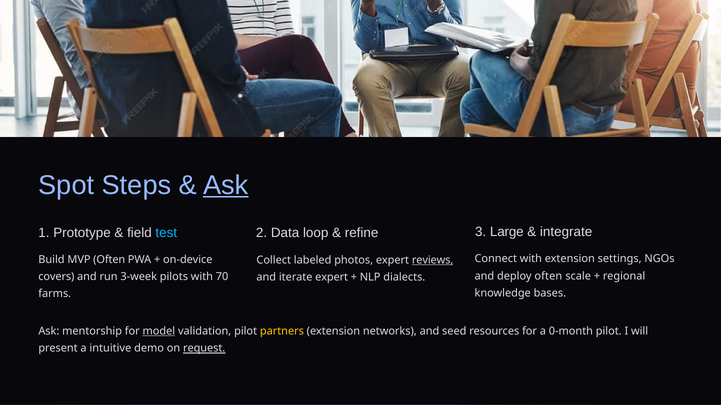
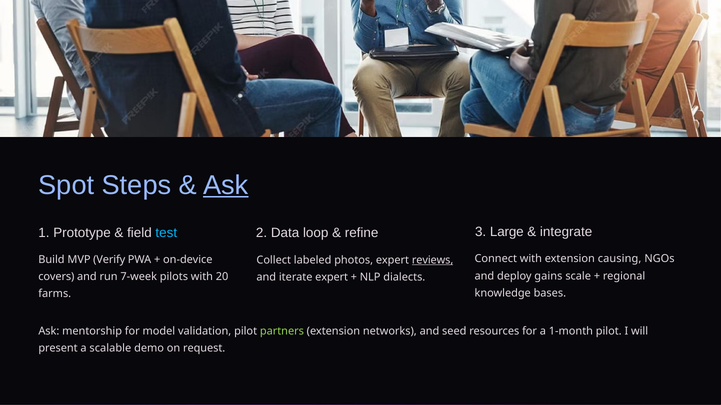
settings: settings -> causing
MVP Often: Often -> Verify
deploy often: often -> gains
3-week: 3-week -> 7-week
70: 70 -> 20
model underline: present -> none
partners colour: yellow -> light green
0-month: 0-month -> 1-month
intuitive: intuitive -> scalable
request underline: present -> none
